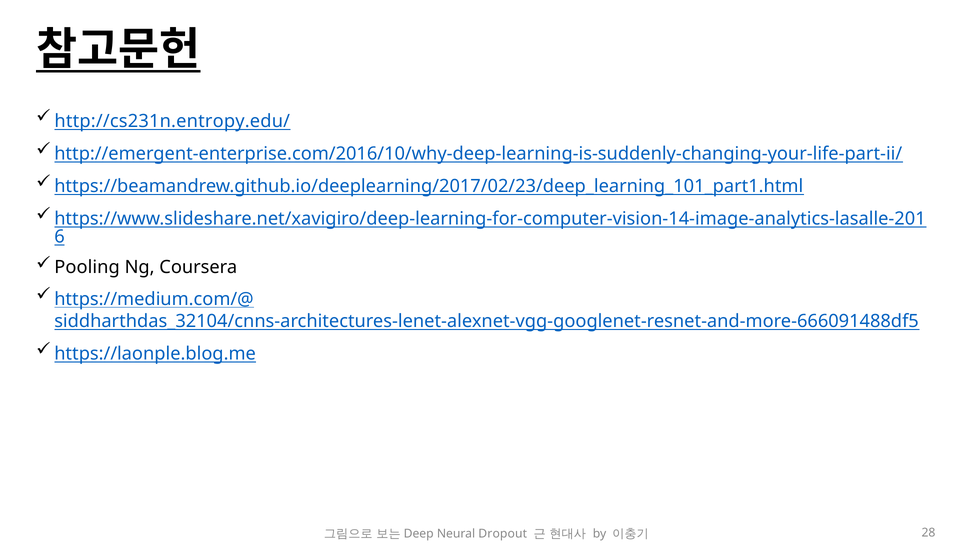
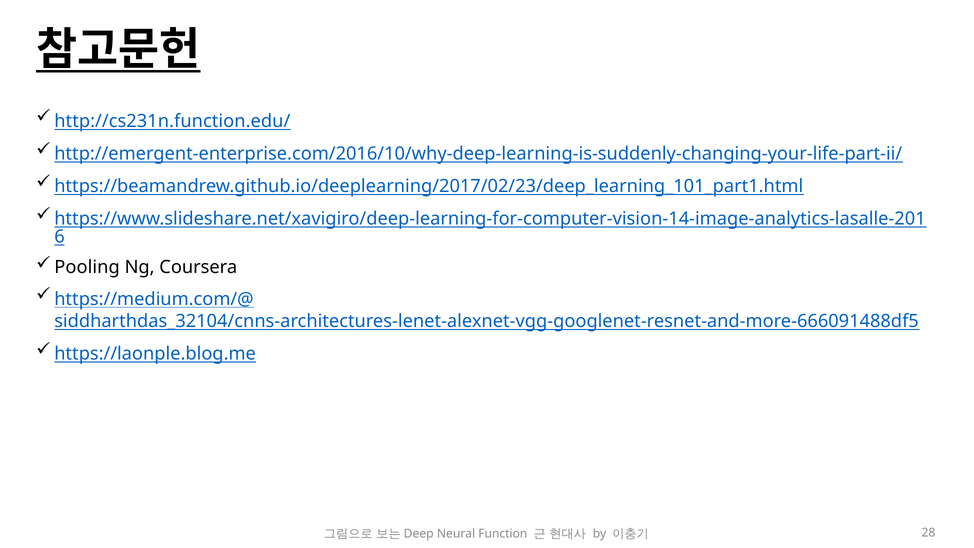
http://cs231n.entropy.edu/: http://cs231n.entropy.edu/ -> http://cs231n.function.edu/
Dropout: Dropout -> Function
